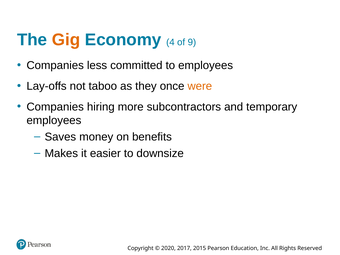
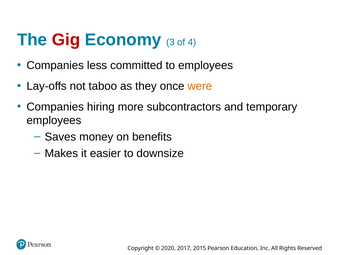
Gig colour: orange -> red
4: 4 -> 3
9: 9 -> 4
